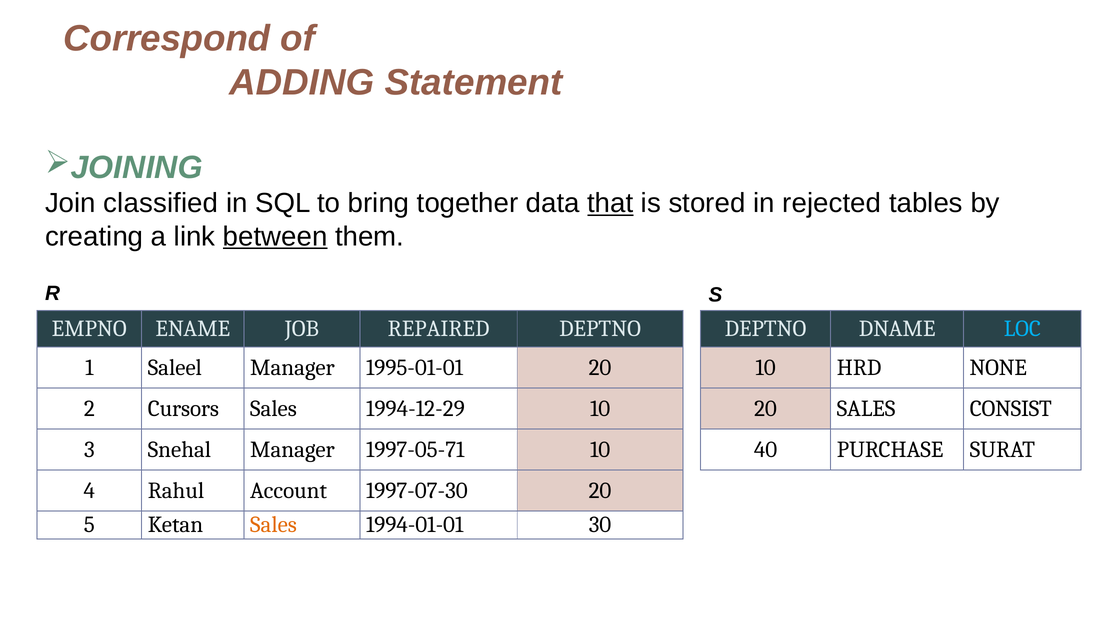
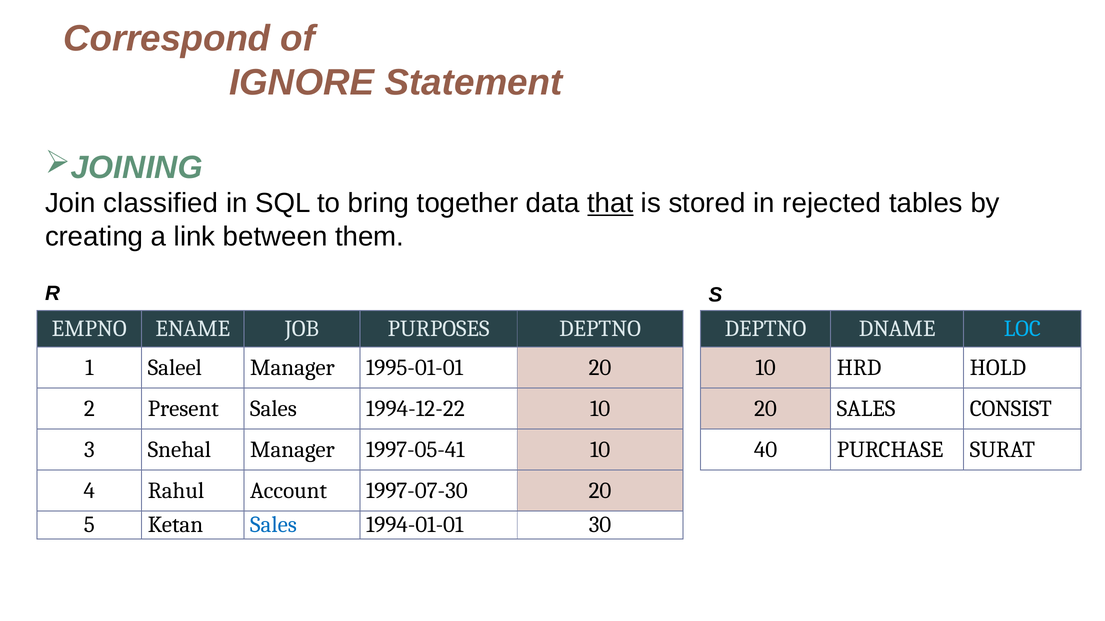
ADDING: ADDING -> IGNORE
between underline: present -> none
REPAIRED: REPAIRED -> PURPOSES
NONE: NONE -> HOLD
Cursors: Cursors -> Present
1994-12-29: 1994-12-29 -> 1994-12-22
1997-05-71: 1997-05-71 -> 1997-05-41
Sales at (273, 525) colour: orange -> blue
